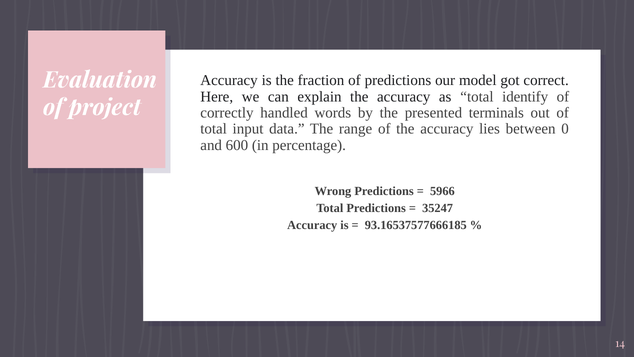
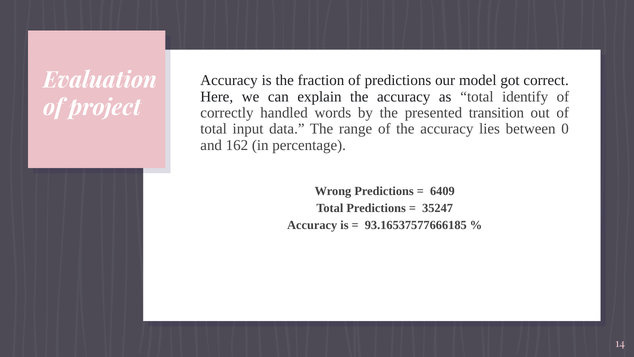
terminals: terminals -> transition
600: 600 -> 162
5966: 5966 -> 6409
